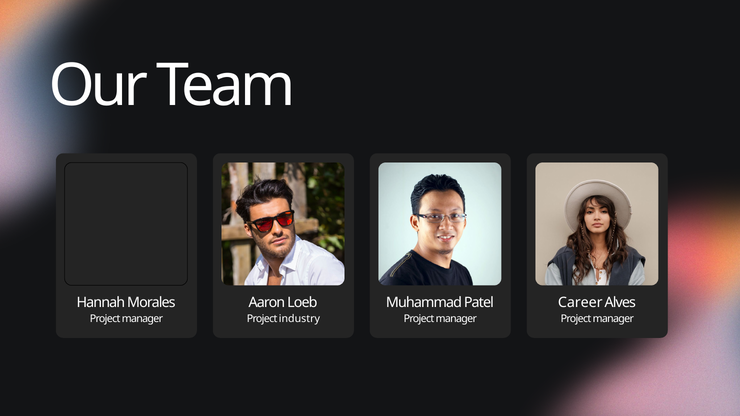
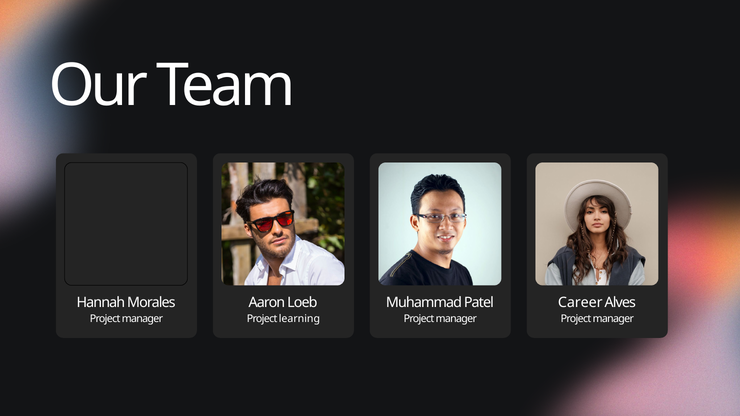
industry: industry -> learning
